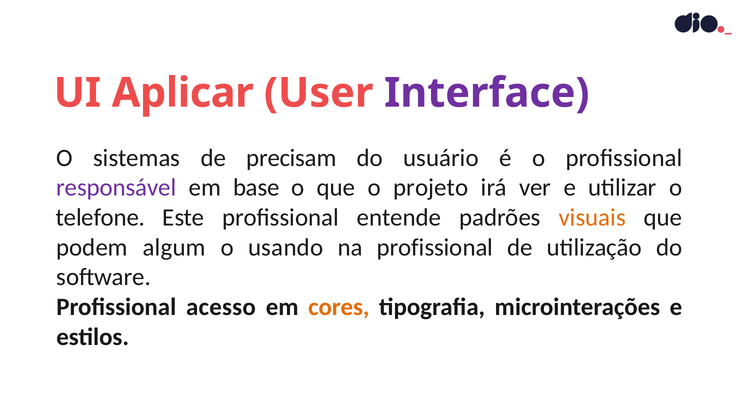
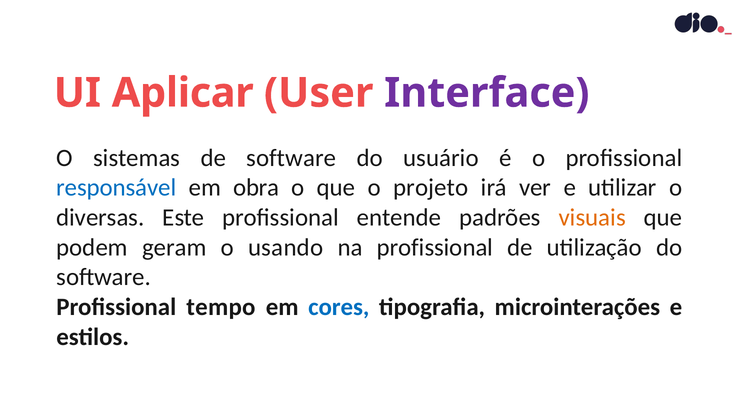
de precisam: precisam -> software
responsável colour: purple -> blue
base: base -> obra
telefone: telefone -> diversas
algum: algum -> geram
acesso: acesso -> tempo
cores colour: orange -> blue
